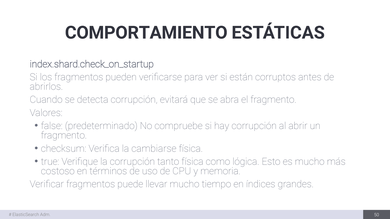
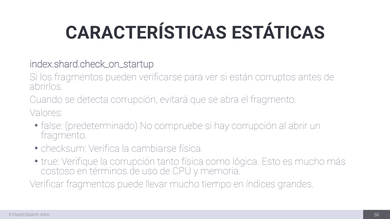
COMPORTAMIENTO: COMPORTAMIENTO -> CARACTERÍSTICAS
